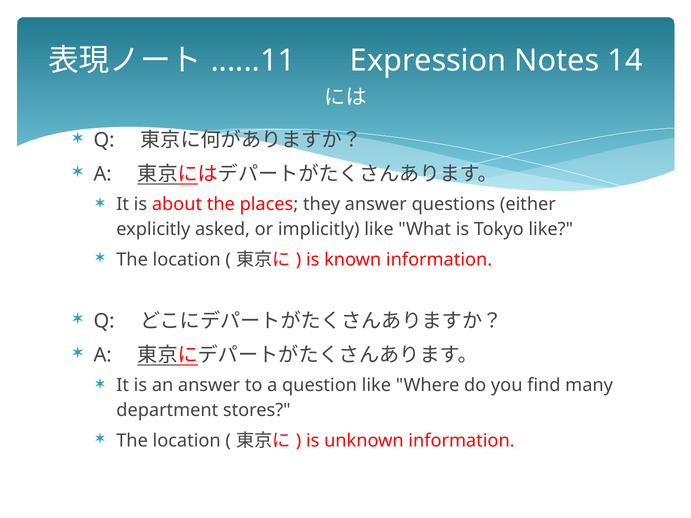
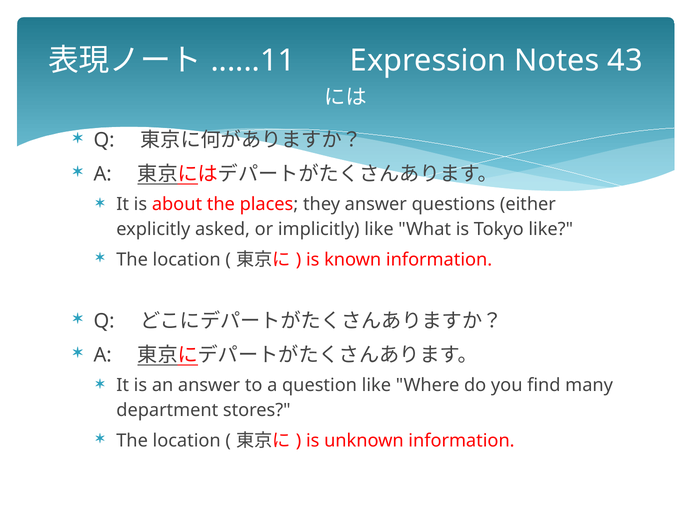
14: 14 -> 43
